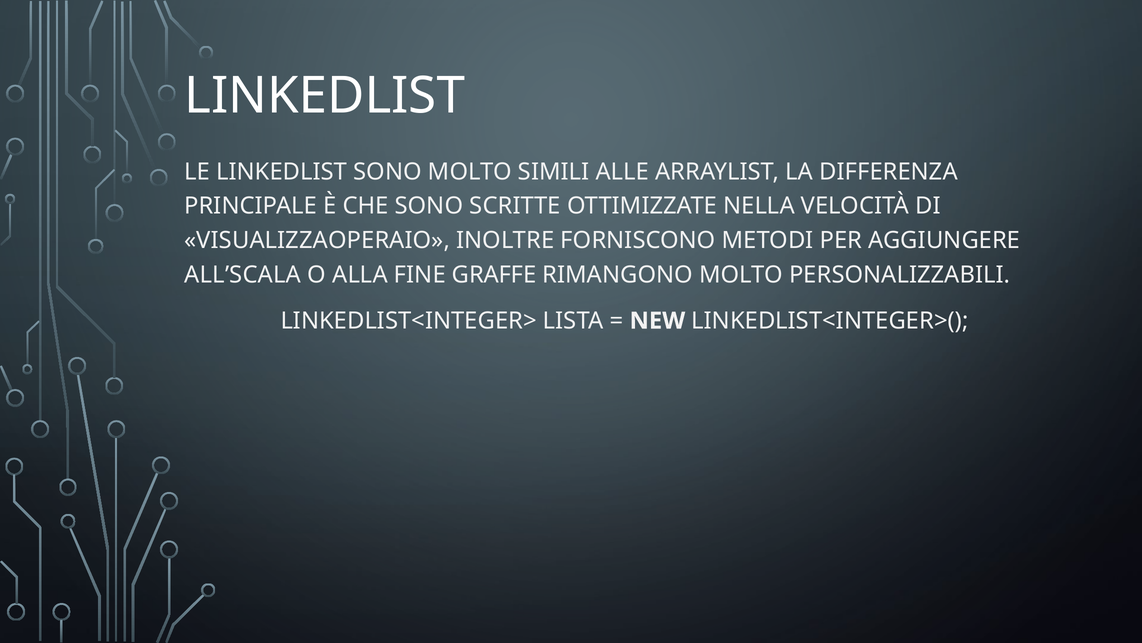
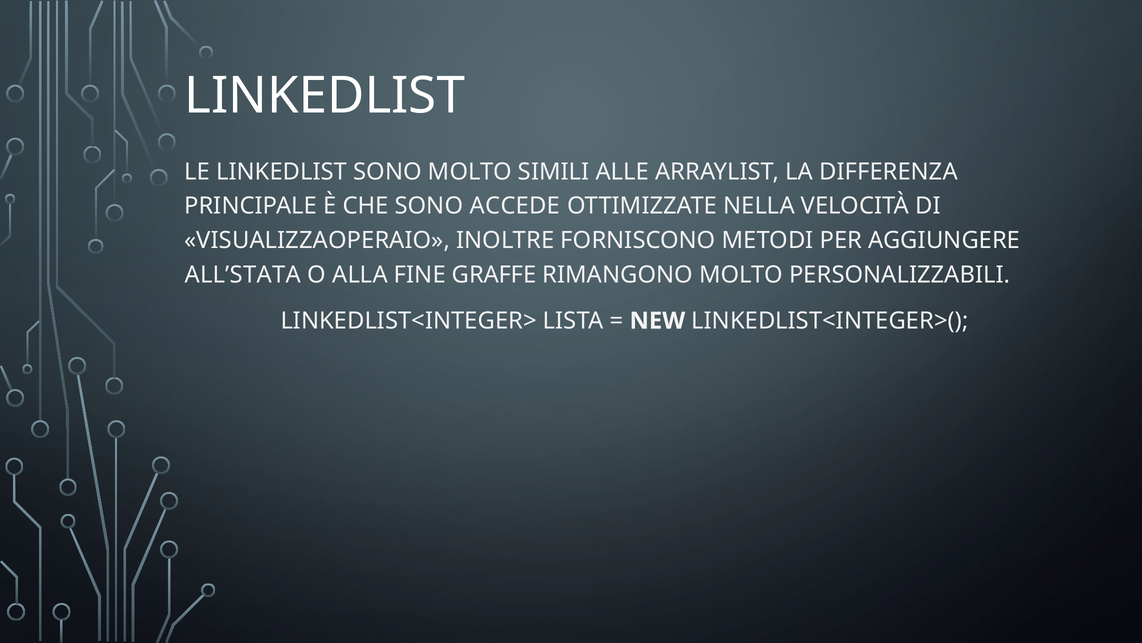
SCRITTE: SCRITTE -> ACCEDE
ALL’SCALA: ALL’SCALA -> ALL’STATA
